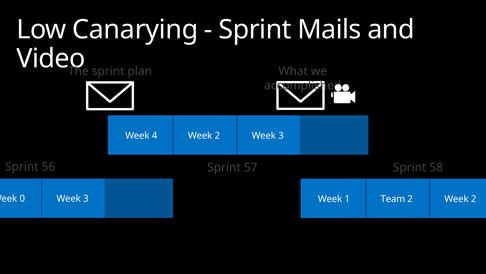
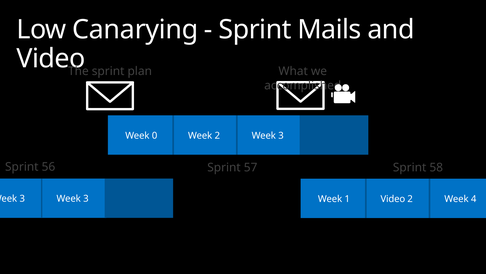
4: 4 -> 0
0 at (22, 198): 0 -> 3
1 Team: Team -> Video
2 Week 2: 2 -> 4
